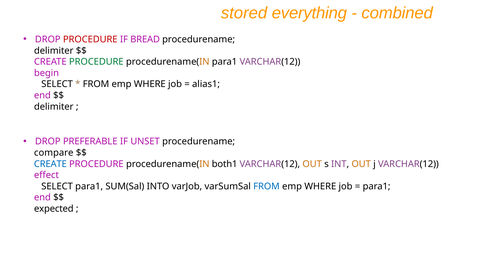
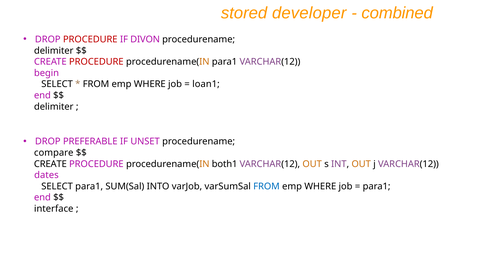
everything: everything -> developer
BREAD: BREAD -> DIVON
PROCEDURE at (96, 62) colour: green -> red
alias1: alias1 -> loan1
CREATE at (50, 164) colour: blue -> black
effect: effect -> dates
expected: expected -> interface
